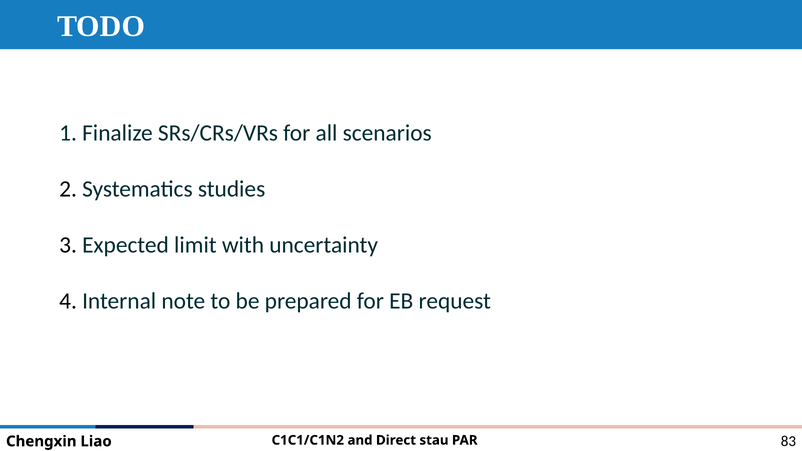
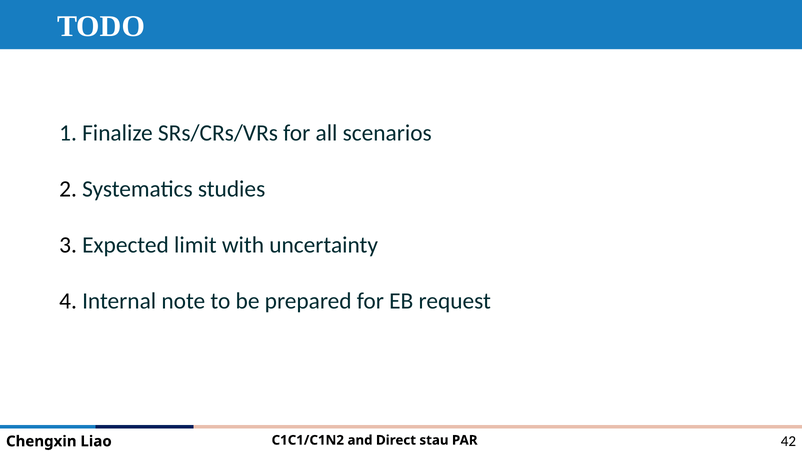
83: 83 -> 42
